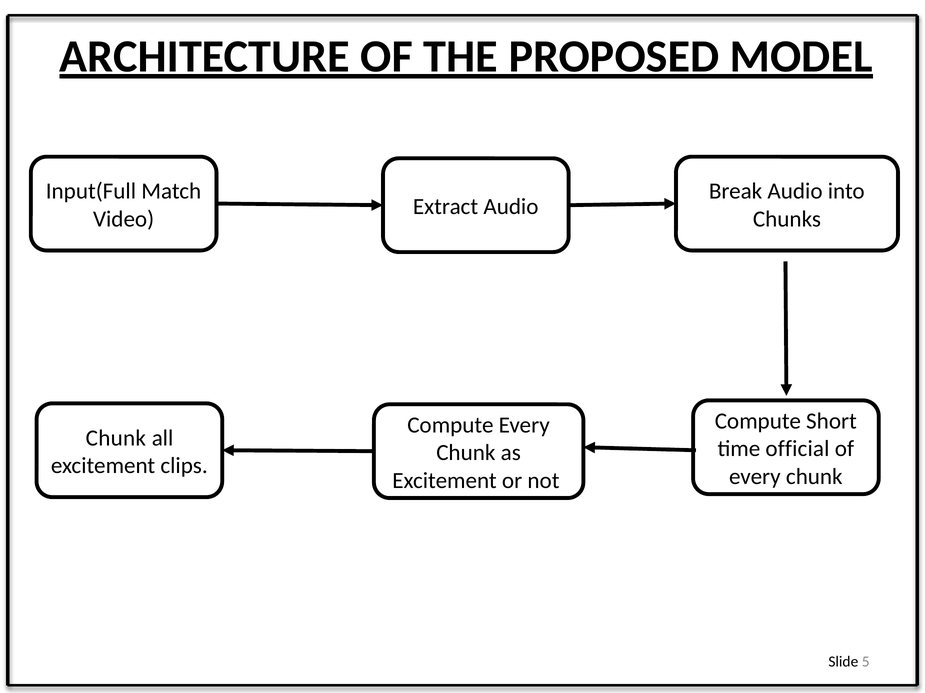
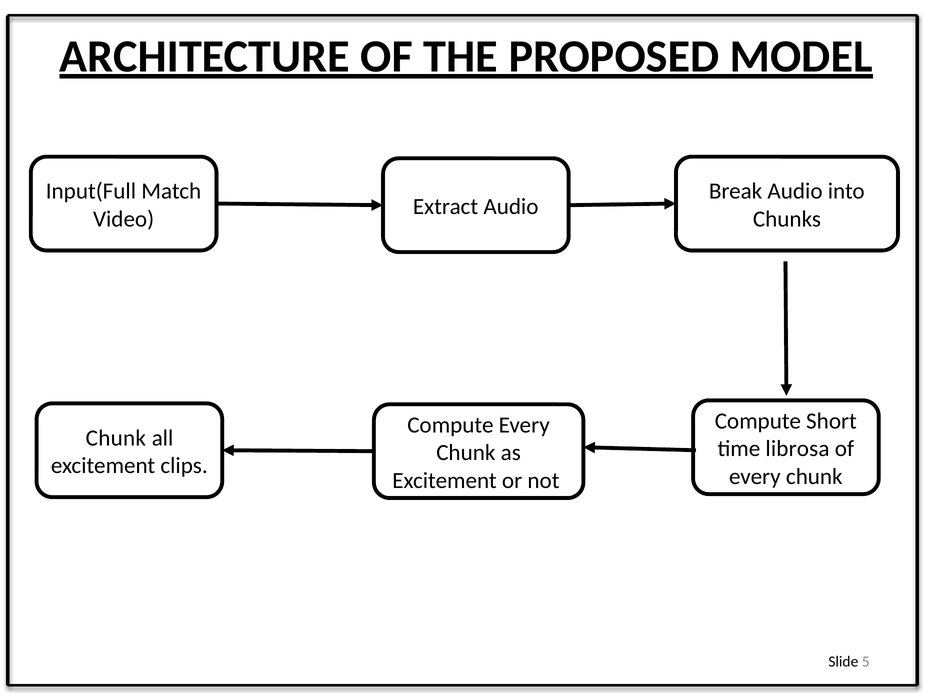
official: official -> librosa
